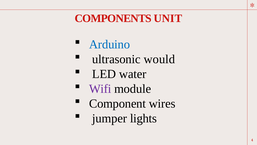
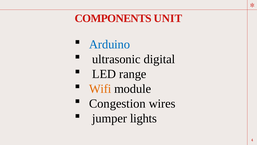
would: would -> digital
water: water -> range
Wifi colour: purple -> orange
Component: Component -> Congestion
